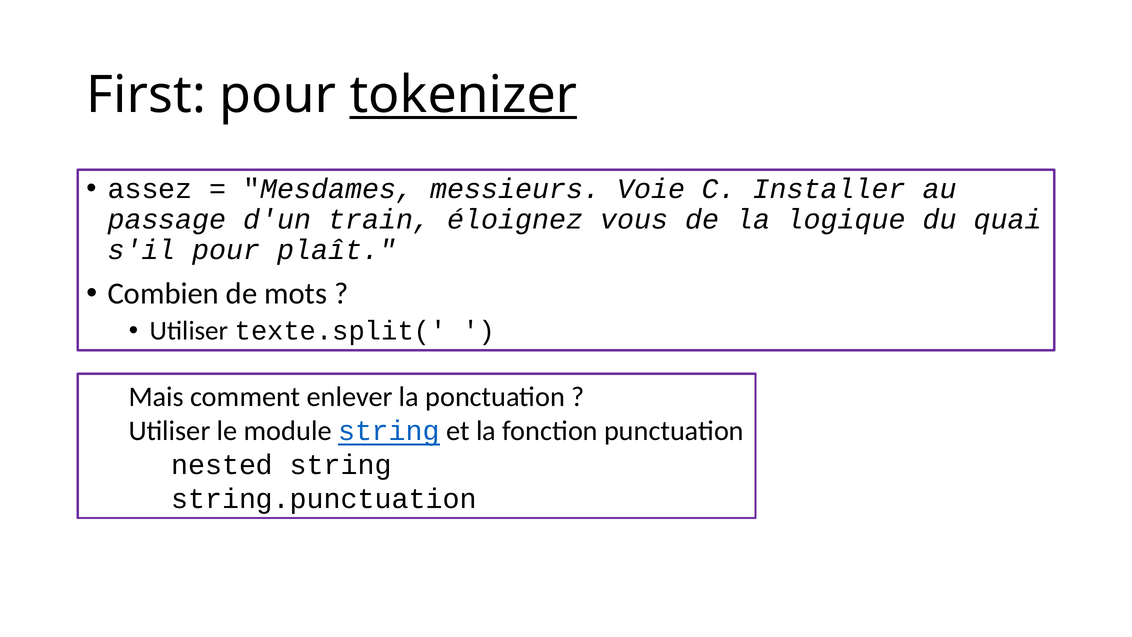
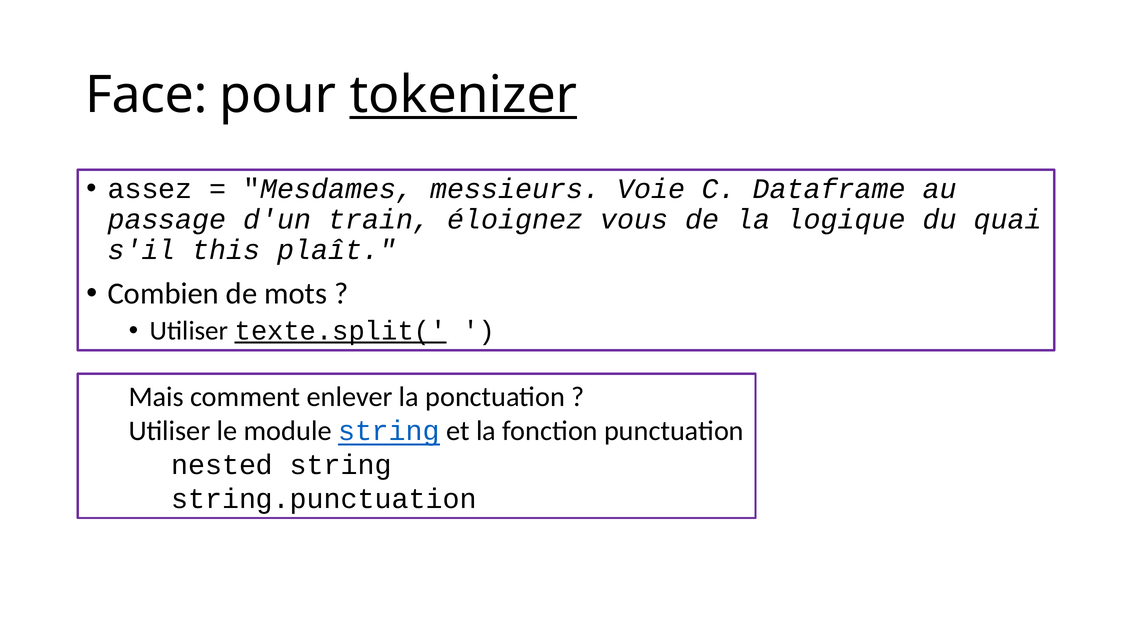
First: First -> Face
Installer: Installer -> Dataframe
s'il pour: pour -> this
texte.split( underline: none -> present
